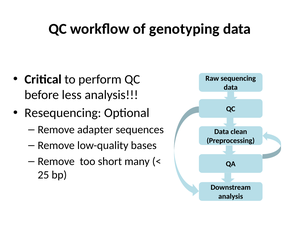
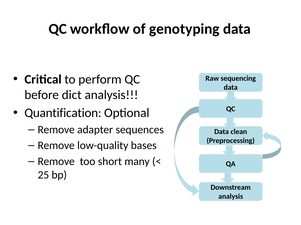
less: less -> dict
Resequencing: Resequencing -> Quantification
